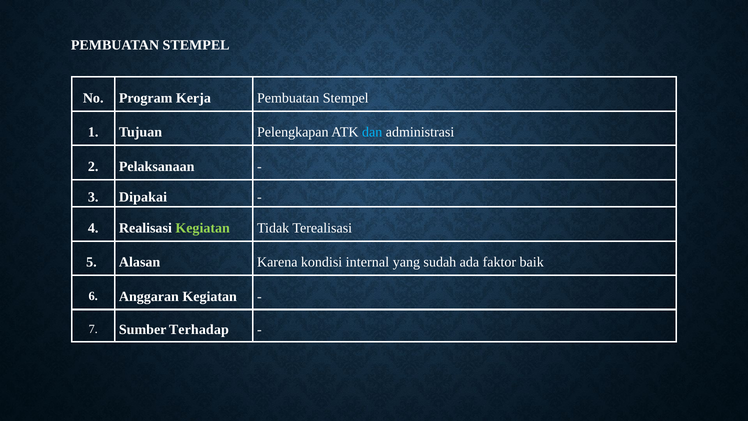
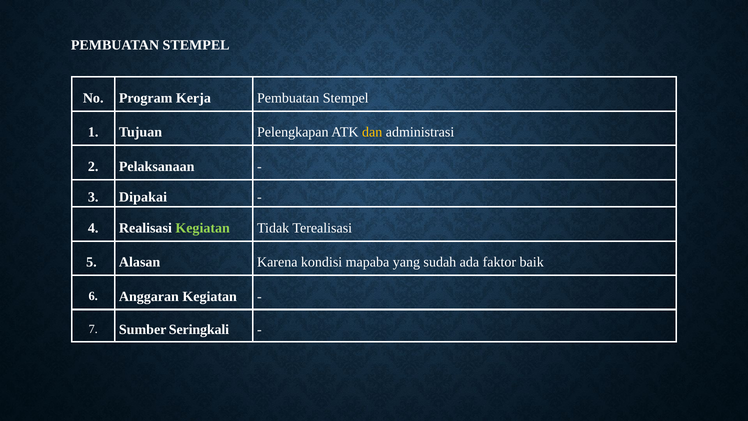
dan colour: light blue -> yellow
internal: internal -> mapaba
Terhadap: Terhadap -> Seringkali
